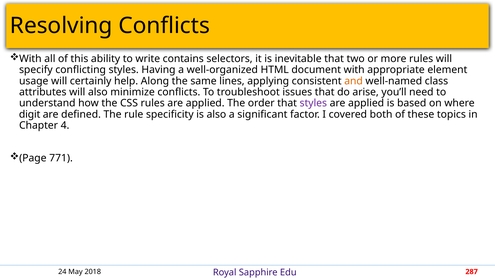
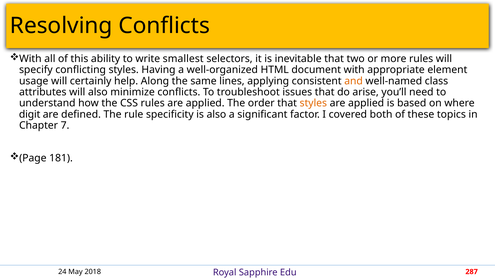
contains: contains -> smallest
styles at (313, 103) colour: purple -> orange
4: 4 -> 7
771: 771 -> 181
